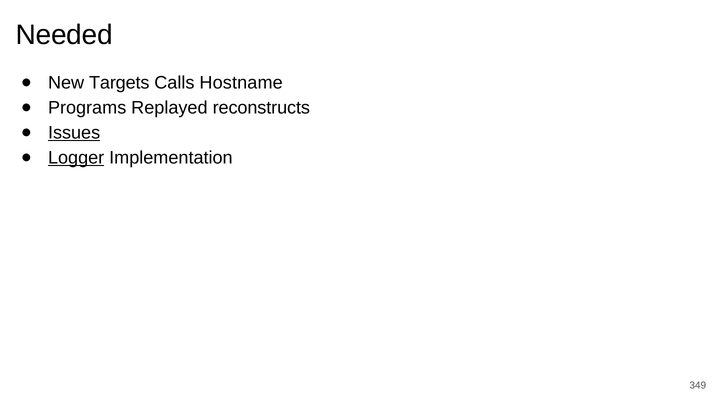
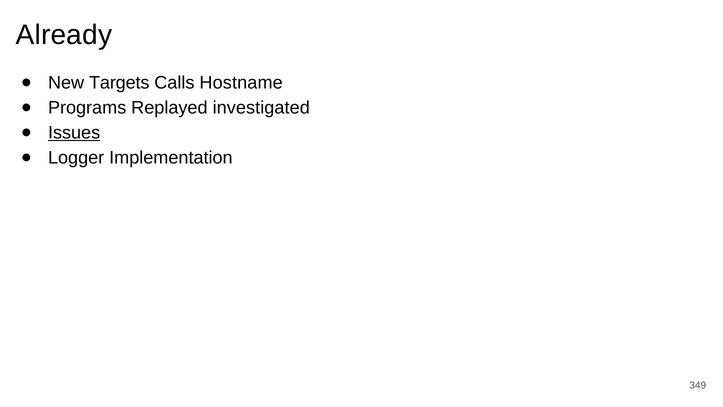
Needed: Needed -> Already
reconstructs: reconstructs -> investigated
Logger underline: present -> none
